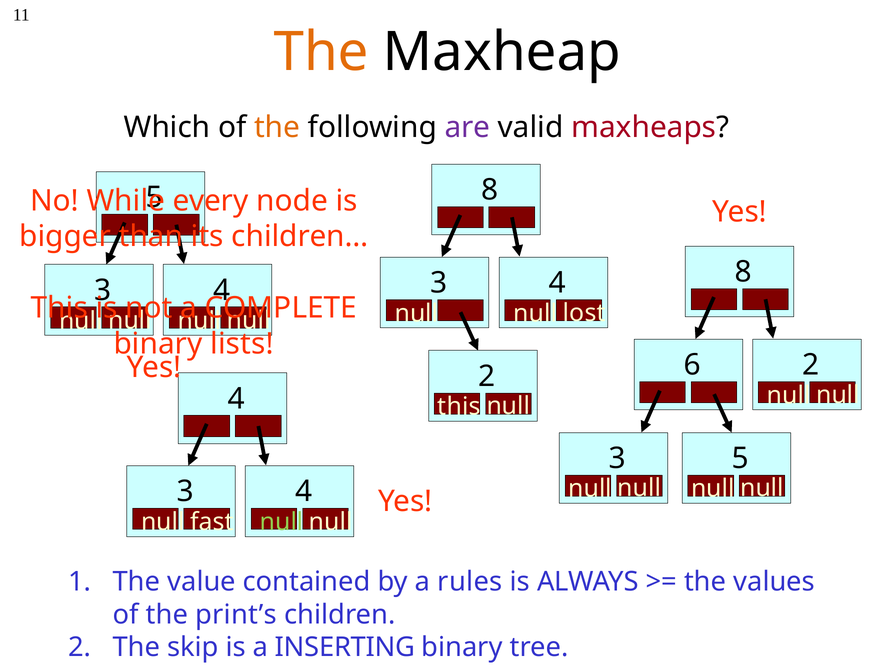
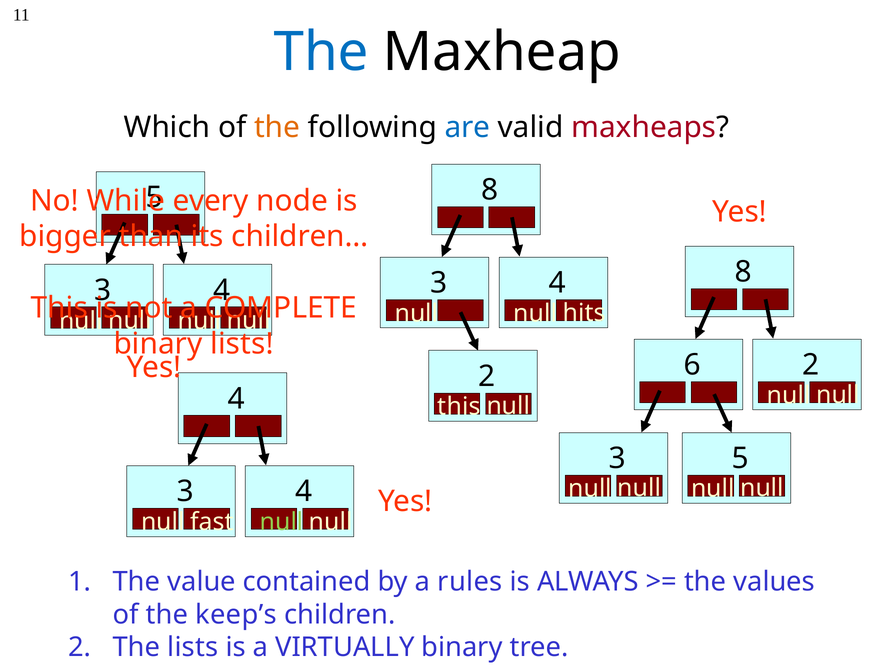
The at (321, 52) colour: orange -> blue
are colour: purple -> blue
lost: lost -> hits
print’s: print’s -> keep’s
The skip: skip -> lists
INSERTING: INSERTING -> VIRTUALLY
